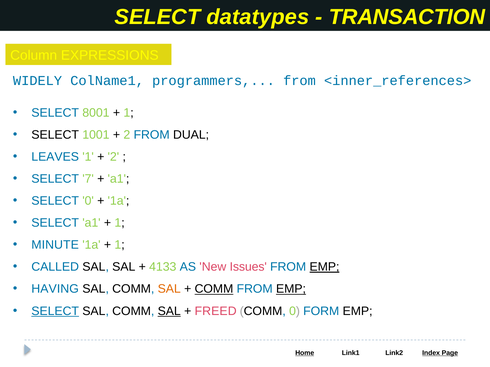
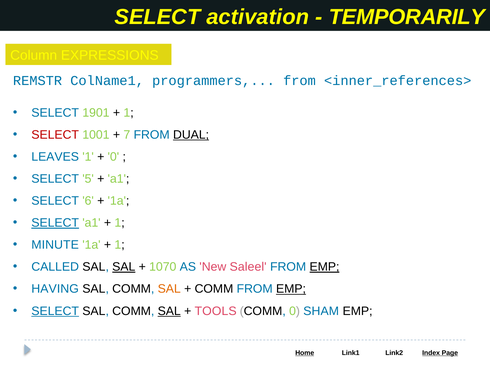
datatypes: datatypes -> activation
TRANSACTION: TRANSACTION -> TEMPORARILY
WIDELY: WIDELY -> REMSTR
8001: 8001 -> 1901
SELECT at (55, 135) colour: black -> red
2 at (127, 135): 2 -> 7
DUAL underline: none -> present
2 at (113, 157): 2 -> 0
7: 7 -> 5
SELECT 0: 0 -> 6
SELECT at (55, 223) underline: none -> present
SAL at (124, 267) underline: none -> present
4133: 4133 -> 1070
Issues: Issues -> Saleel
COMM at (214, 289) underline: present -> none
FREED: FREED -> TOOLS
FORM: FORM -> SHAM
